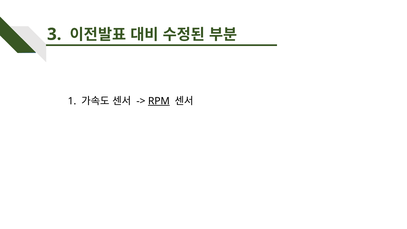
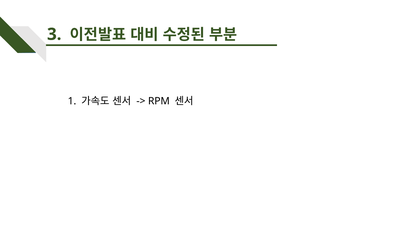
RPM underline: present -> none
